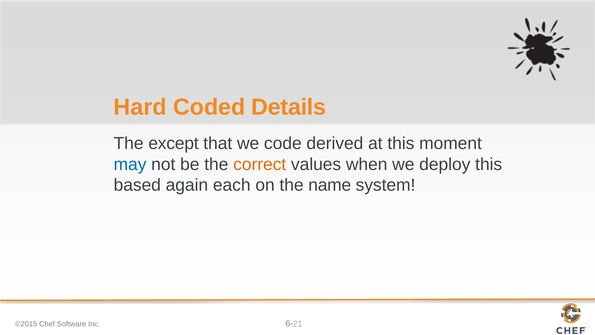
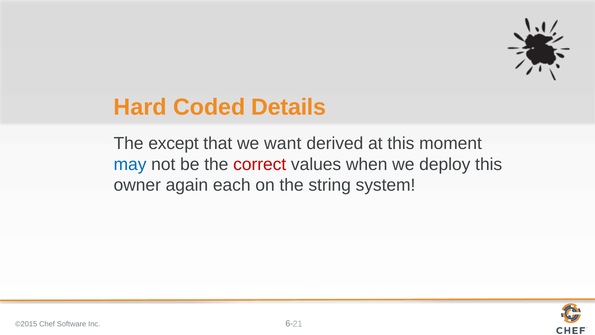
code: code -> want
correct colour: orange -> red
based: based -> owner
name: name -> string
